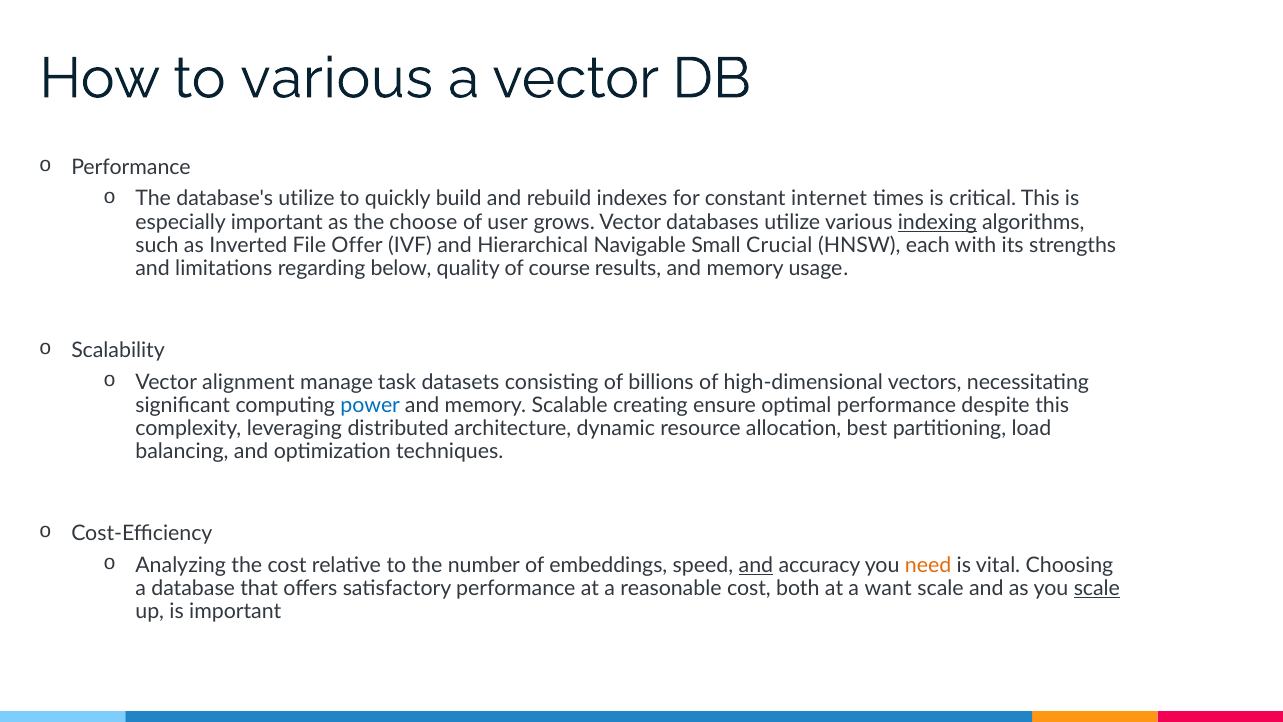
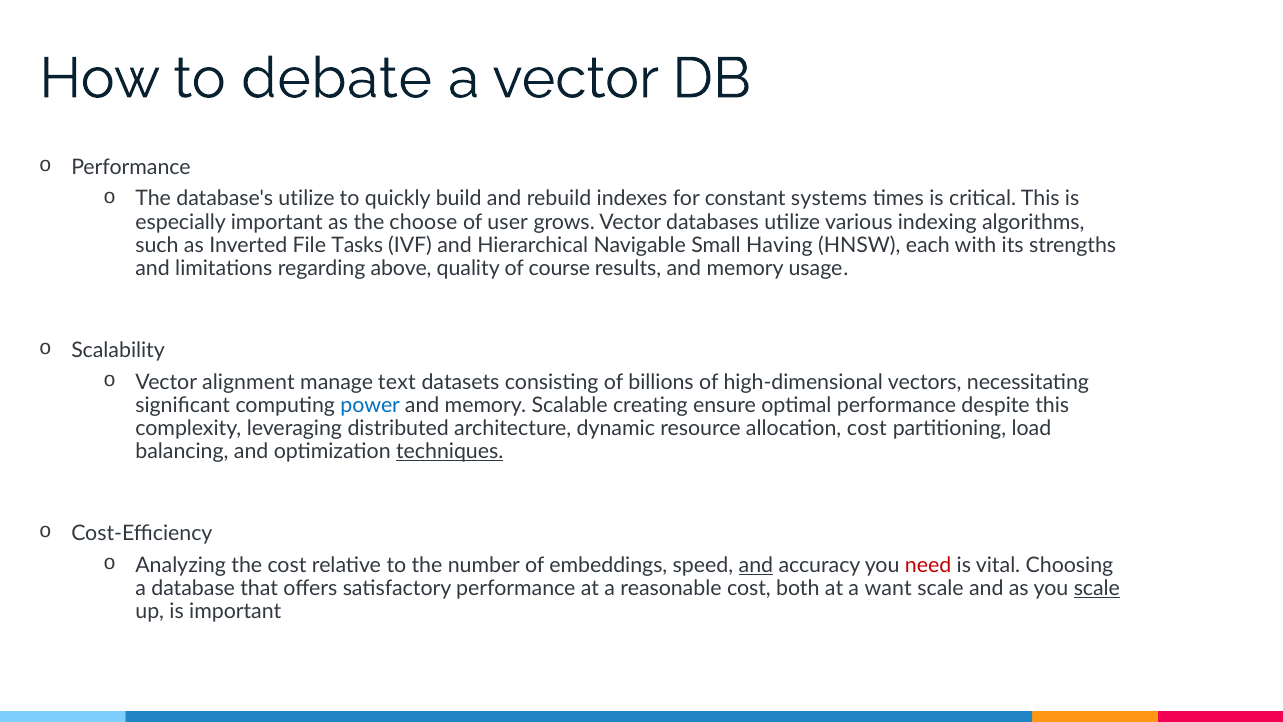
to various: various -> debate
internet: internet -> systems
indexing underline: present -> none
Offer: Offer -> Tasks
Crucial: Crucial -> Having
below: below -> above
task: task -> text
allocation best: best -> cost
techniques underline: none -> present
need colour: orange -> red
